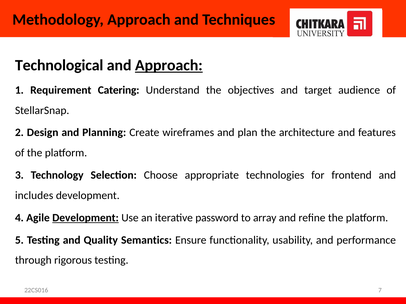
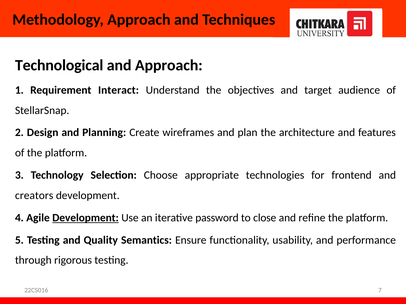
Approach at (169, 65) underline: present -> none
Catering: Catering -> Interact
includes: includes -> creators
array: array -> close
